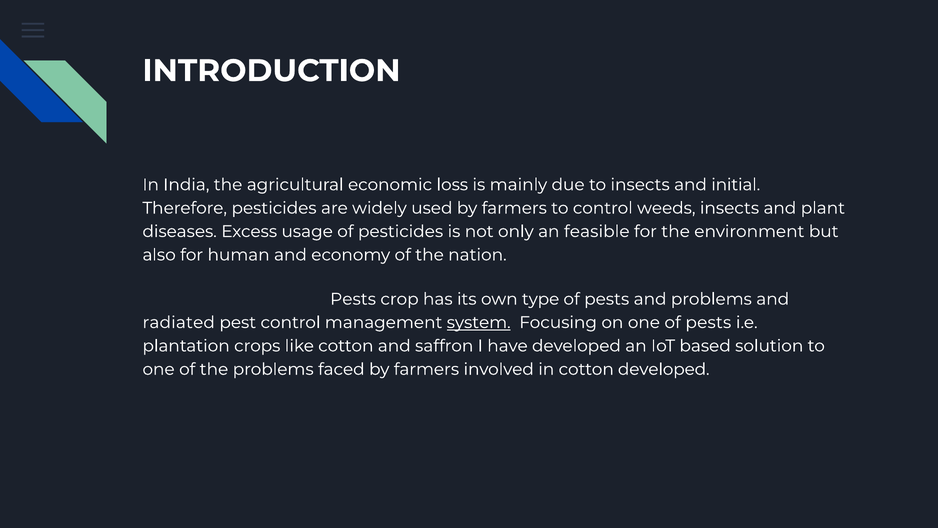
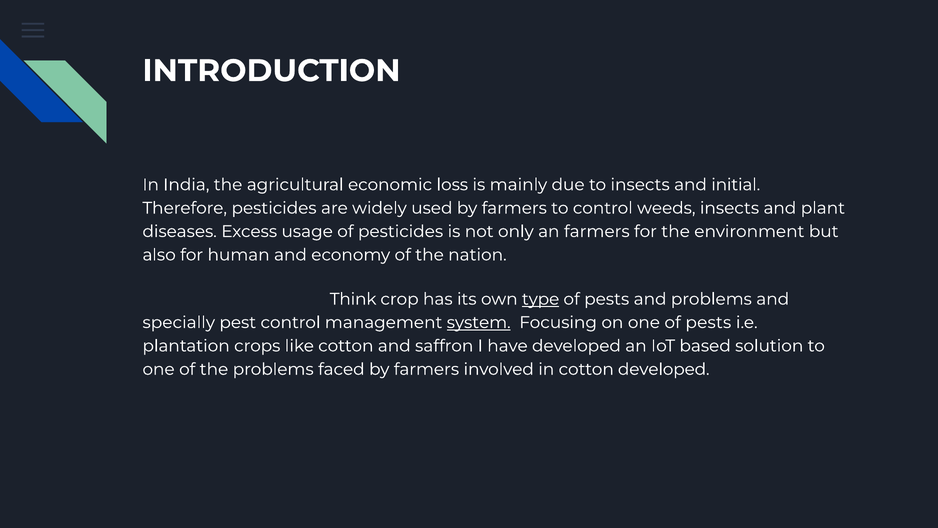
an feasible: feasible -> farmers
Pests at (353, 299): Pests -> Think
type underline: none -> present
radiated: radiated -> specially
